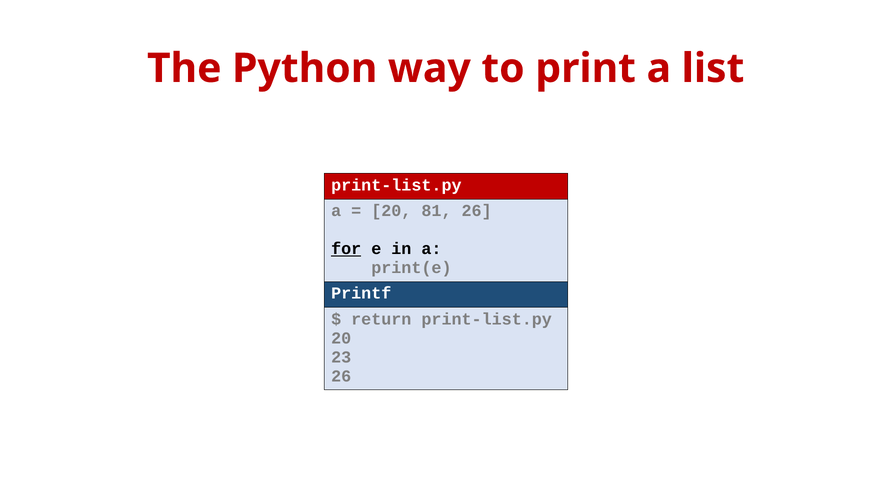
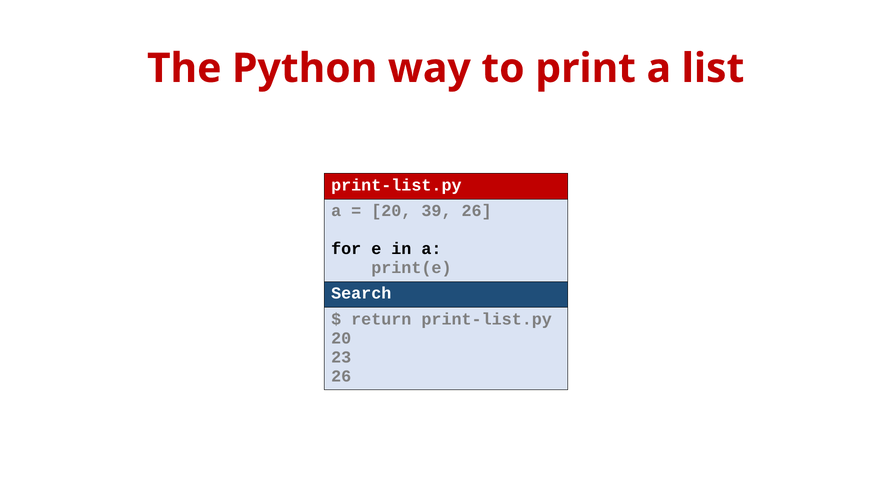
81: 81 -> 39
for underline: present -> none
Printf: Printf -> Search
